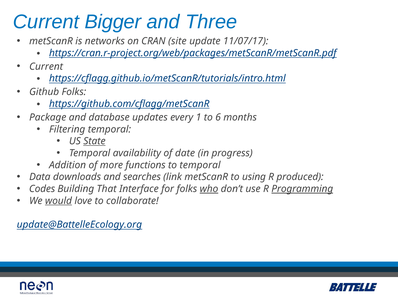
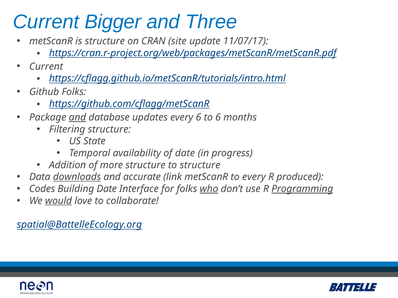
is networks: networks -> structure
and at (77, 118) underline: none -> present
every 1: 1 -> 6
Filtering temporal: temporal -> structure
State underline: present -> none
more functions: functions -> structure
to temporal: temporal -> structure
downloads underline: none -> present
searches: searches -> accurate
to using: using -> every
Building That: That -> Date
update@BattelleEcology.org: update@BattelleEcology.org -> spatial@BattelleEcology.org
